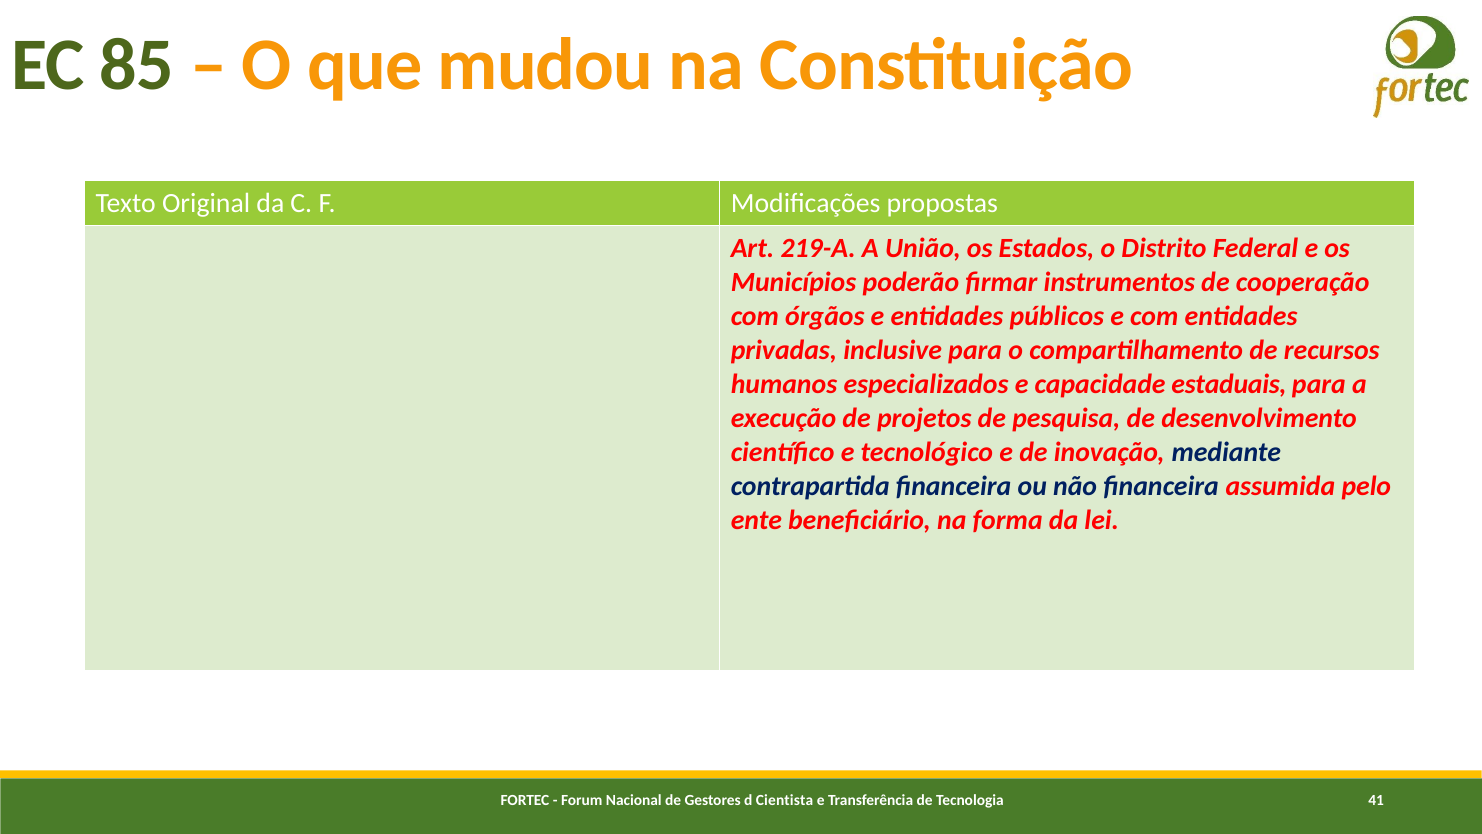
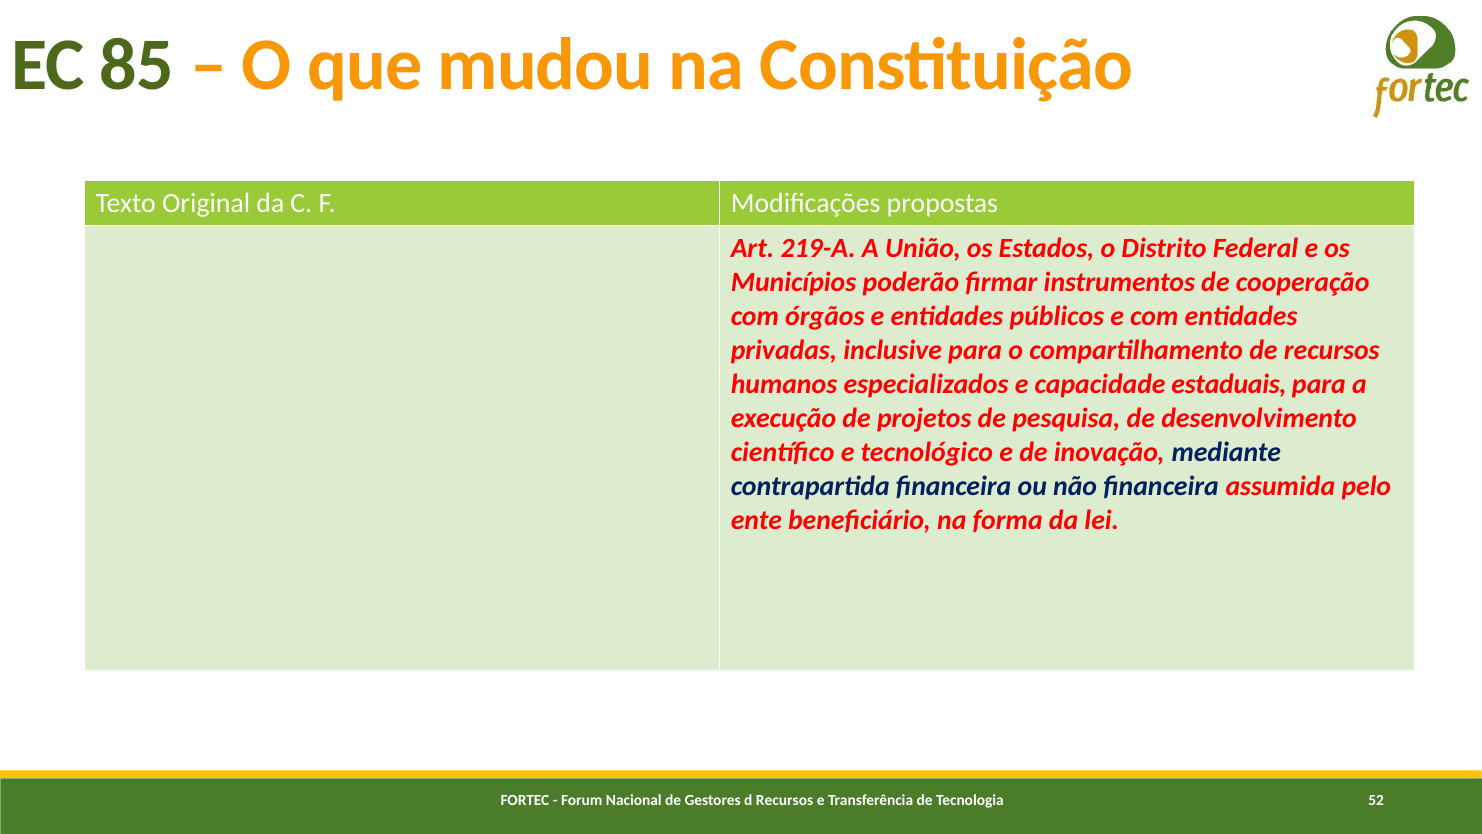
d Cientista: Cientista -> Recursos
41: 41 -> 52
